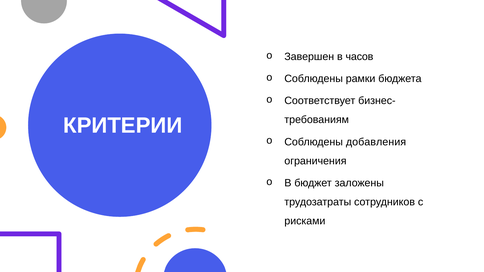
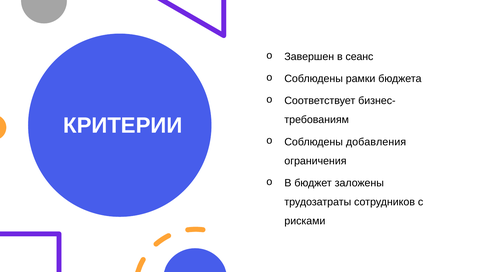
часов: часов -> сеанс
